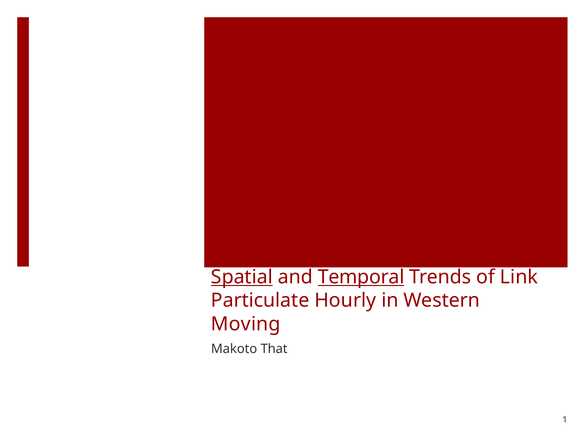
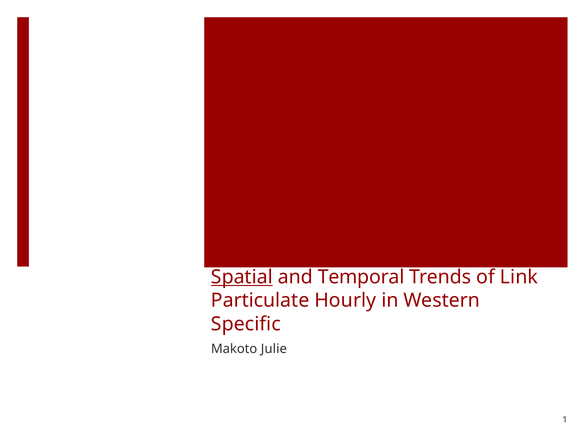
Temporal underline: present -> none
Moving: Moving -> Specific
That: That -> Julie
